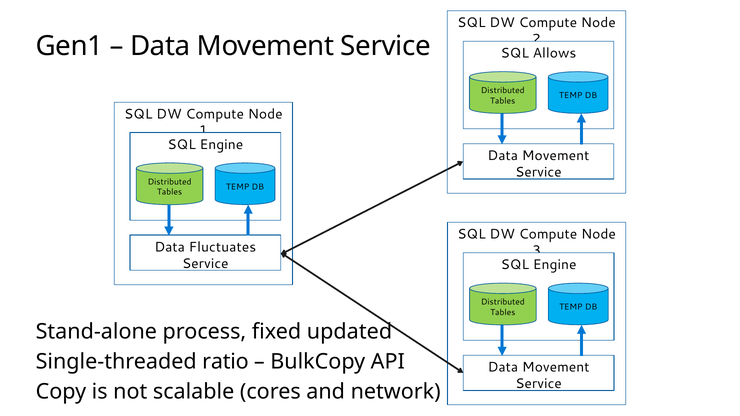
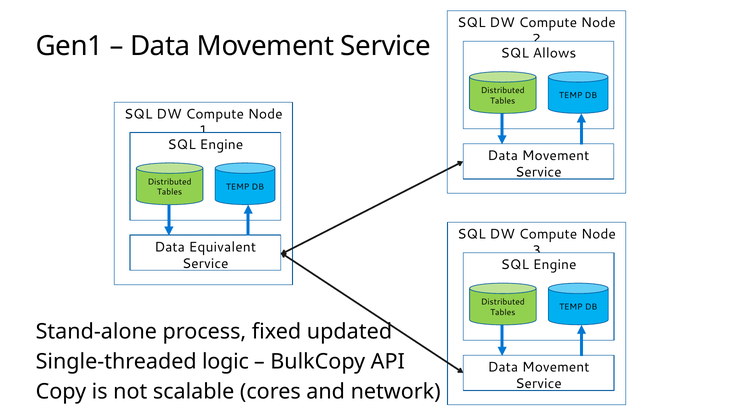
Fluctuates: Fluctuates -> Equivalent
ratio: ratio -> logic
